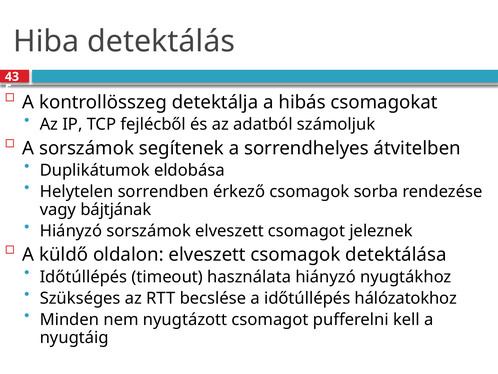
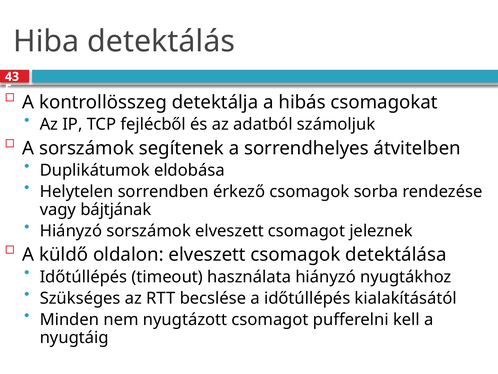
hálózatokhoz: hálózatokhoz -> kialakításától
